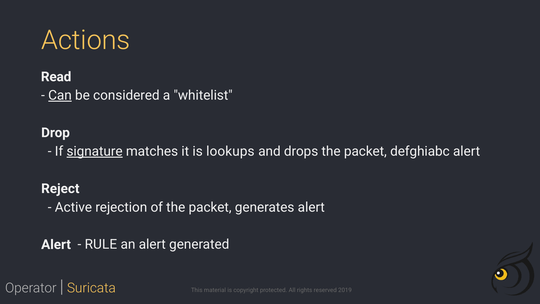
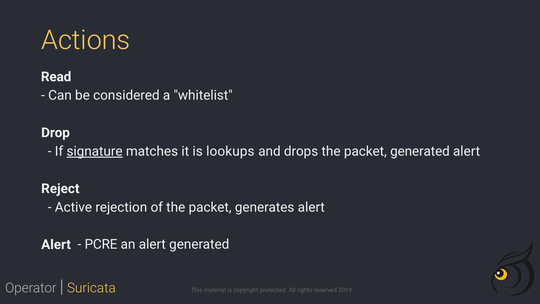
Can underline: present -> none
packet defghiabc: defghiabc -> generated
RULE: RULE -> PCRE
